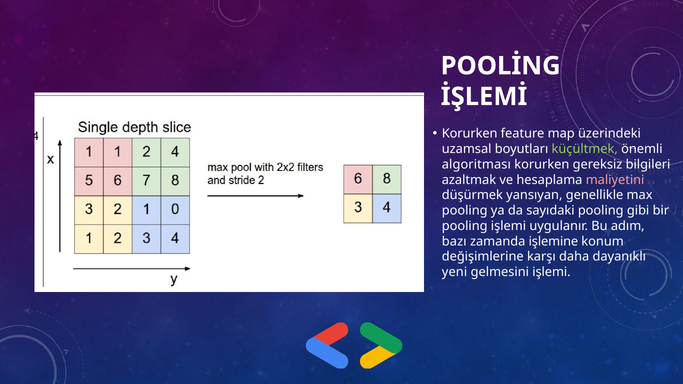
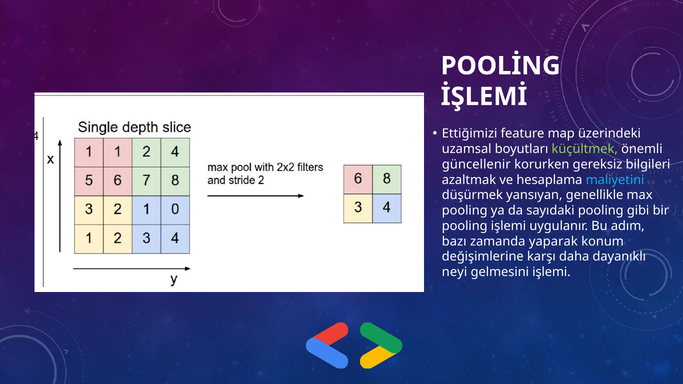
Korurken at (470, 134): Korurken -> Ettiğimizi
algoritması: algoritması -> güncellenir
maliyetini colour: pink -> light blue
işlemine: işlemine -> yaparak
yeni: yeni -> neyi
